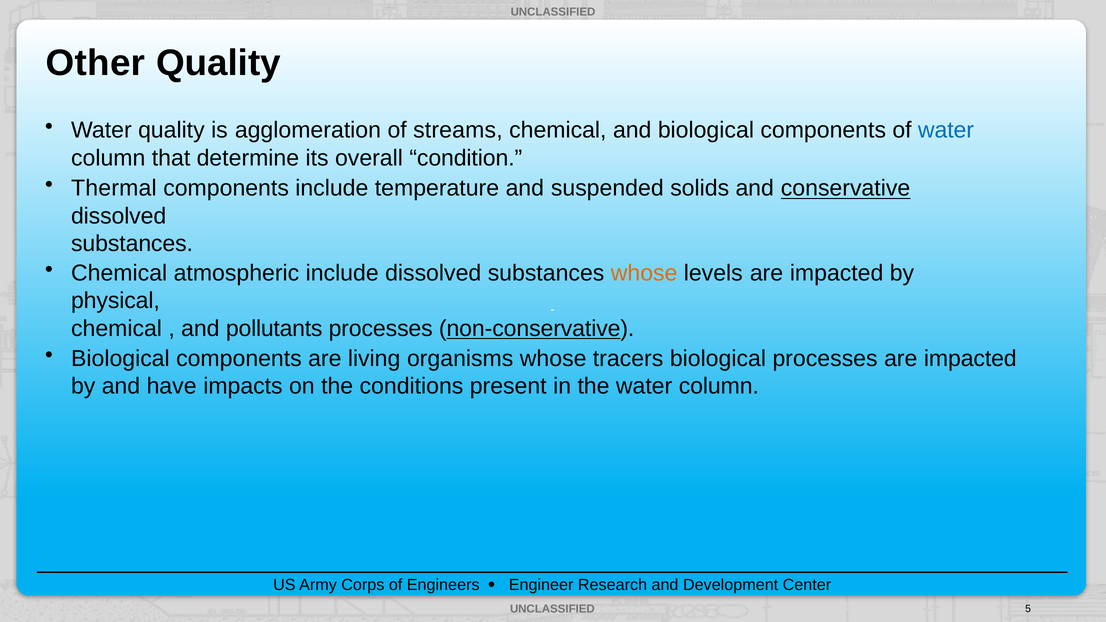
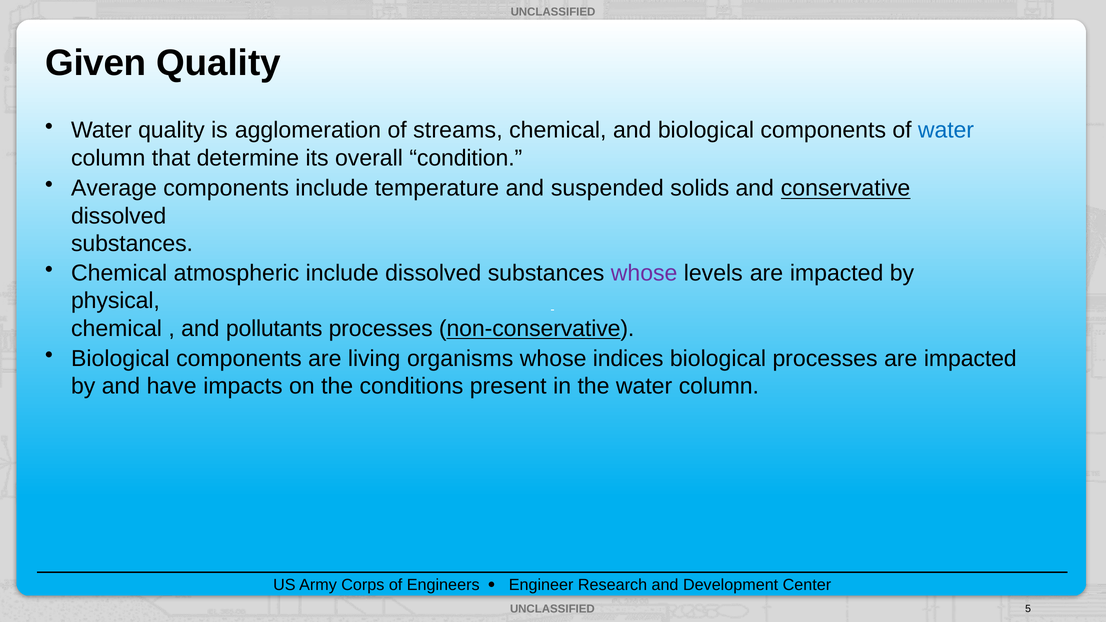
Other: Other -> Given
Thermal: Thermal -> Average
whose at (644, 273) colour: orange -> purple
tracers: tracers -> indices
